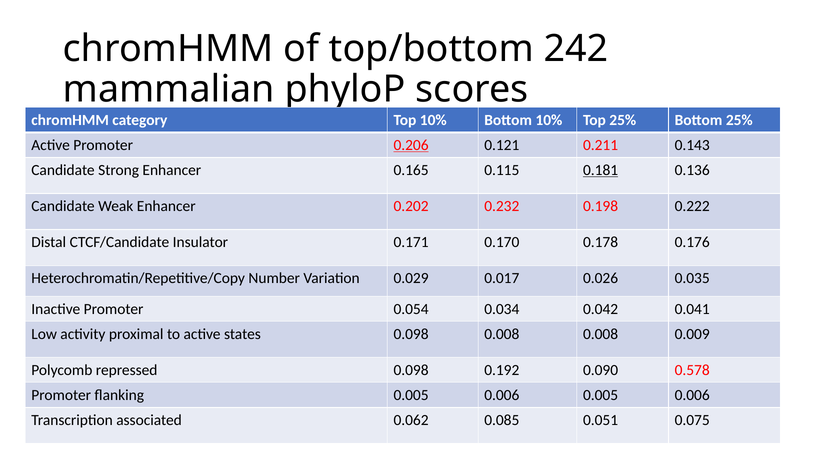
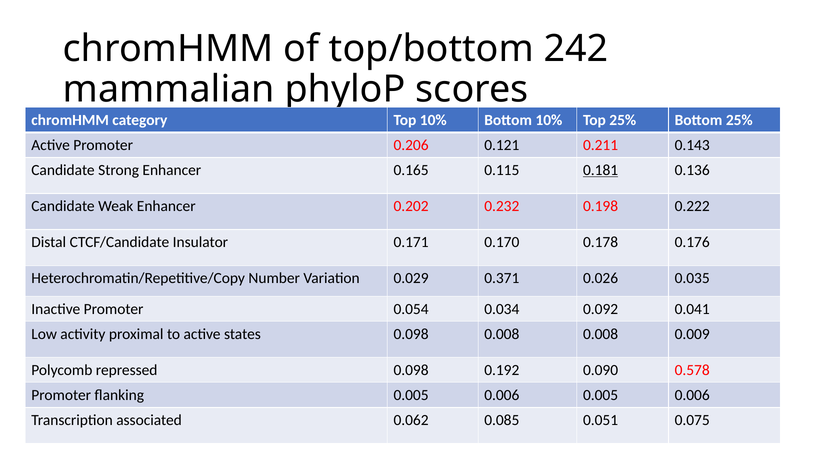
0.206 underline: present -> none
0.017: 0.017 -> 0.371
0.042: 0.042 -> 0.092
